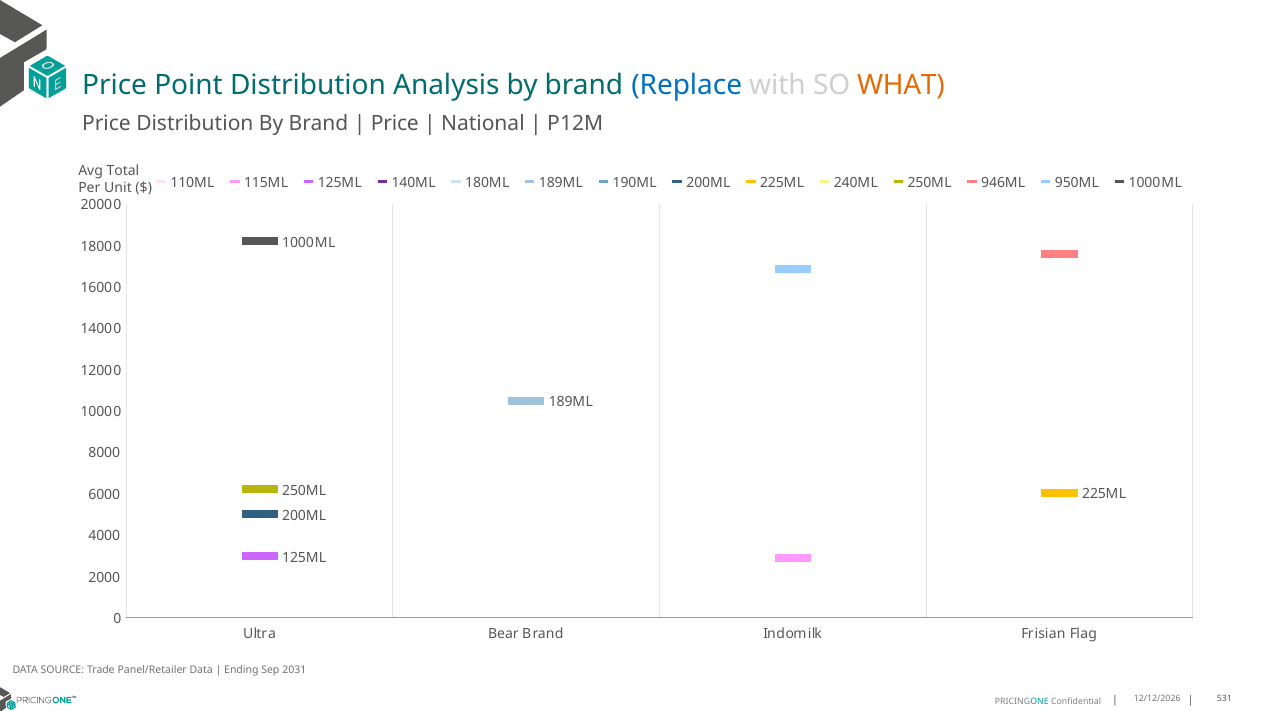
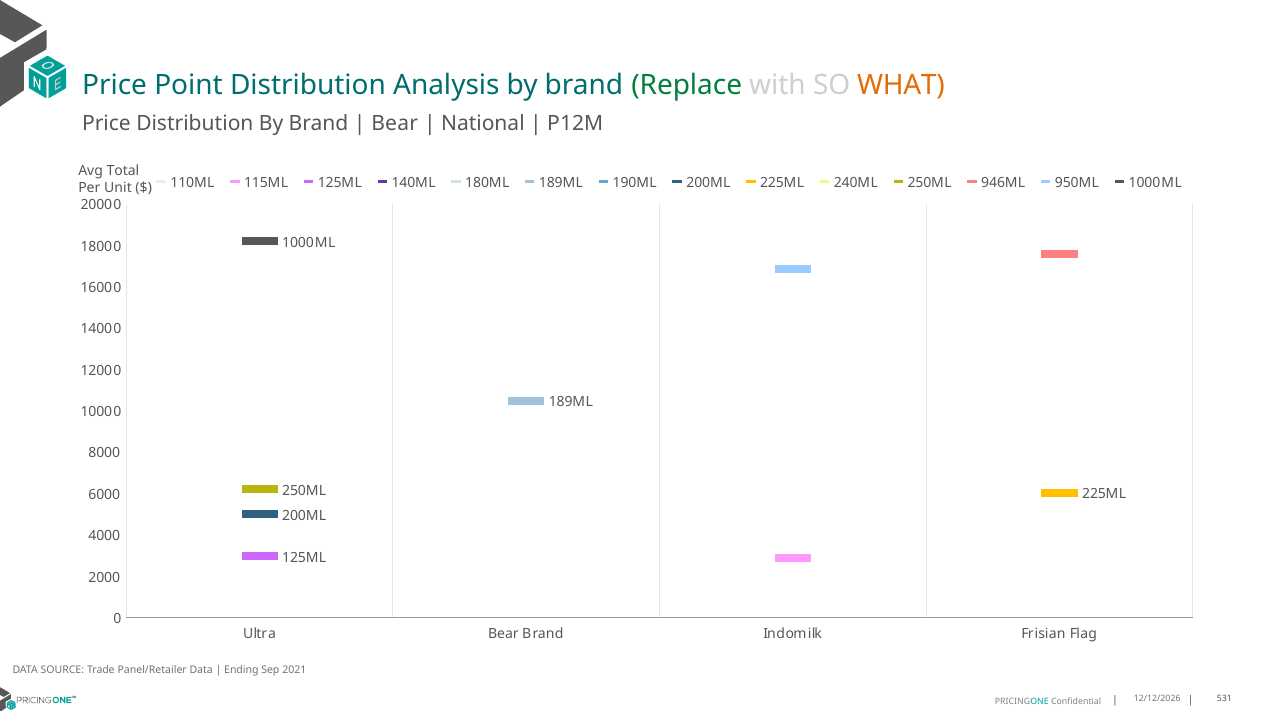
Replace colour: blue -> green
Price at (395, 123): Price -> Bear
2031: 2031 -> 2021
